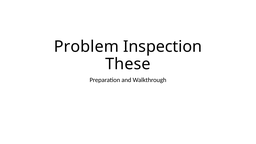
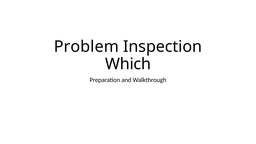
These: These -> Which
